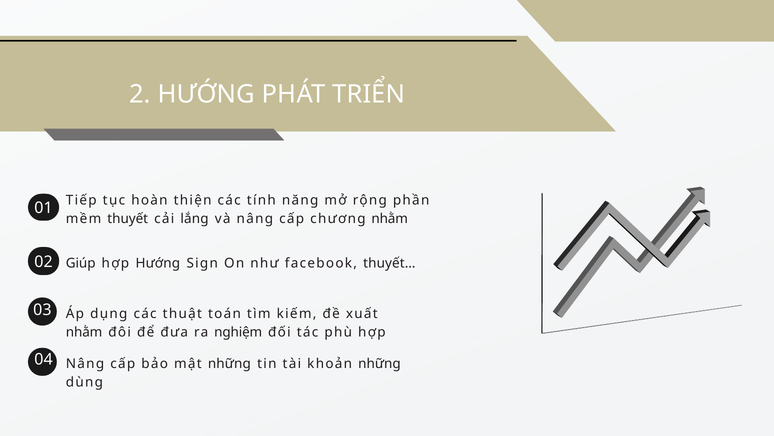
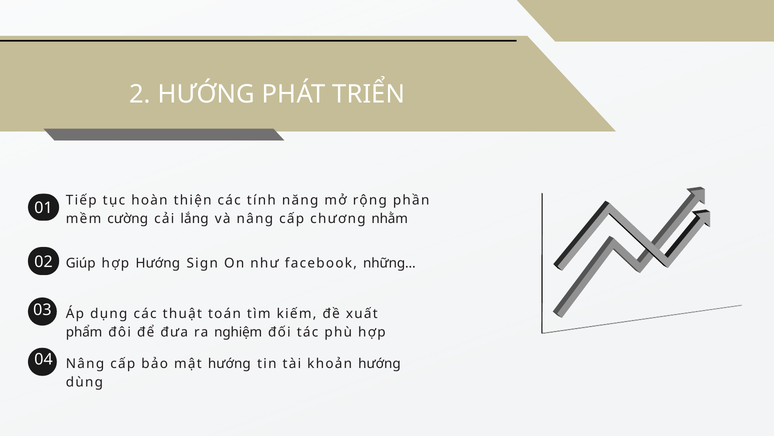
thuyết: thuyết -> cường
thuyết…: thuyết… -> những…
nhằm at (84, 332): nhằm -> phẩm
mật những: những -> hướng
khoản những: những -> hướng
